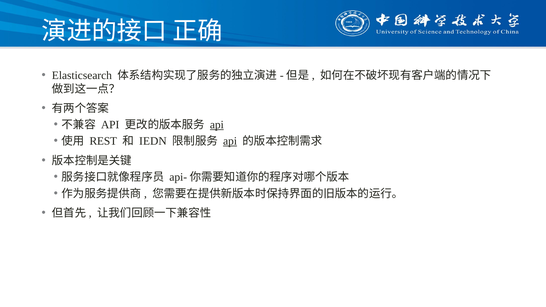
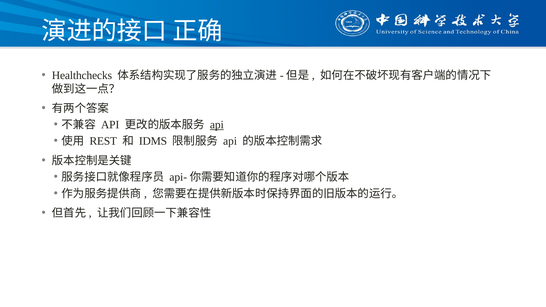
Elasticsearch: Elasticsearch -> Healthchecks
IEDN: IEDN -> IDMS
api at (230, 141) underline: present -> none
